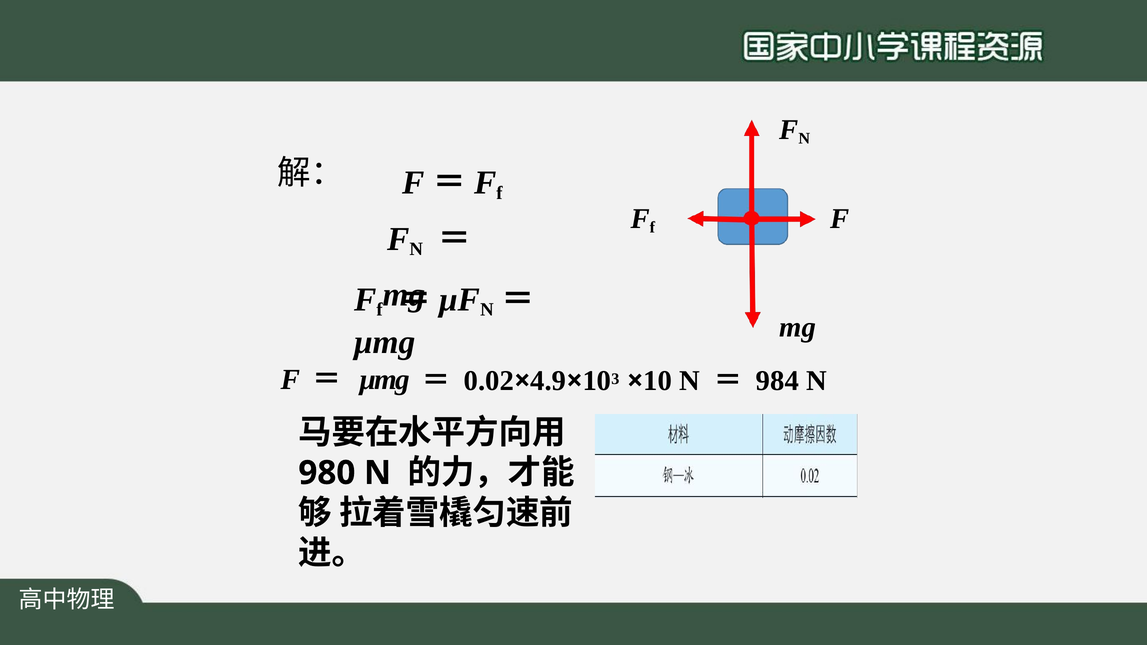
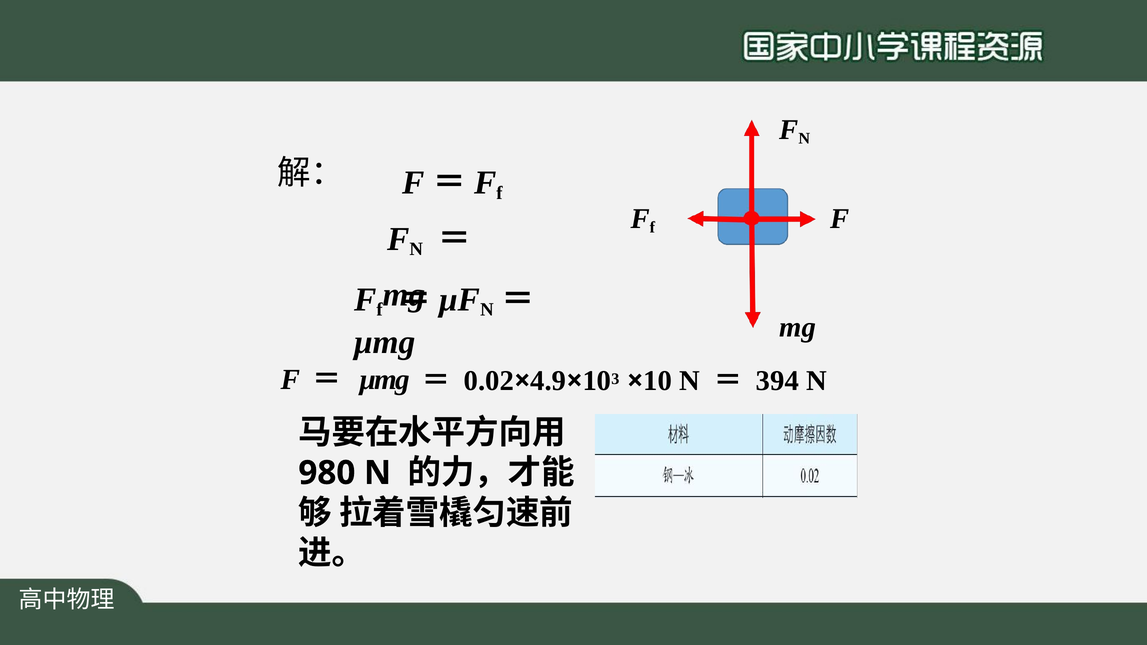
984: 984 -> 394
